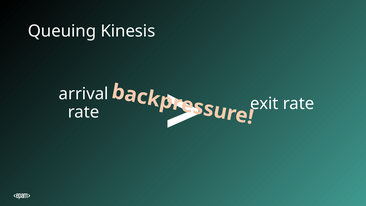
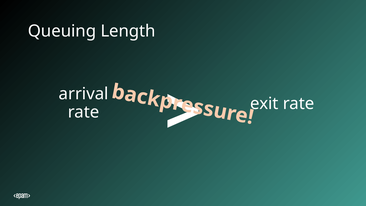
Kinesis: Kinesis -> Length
